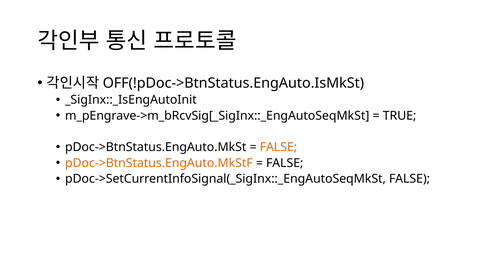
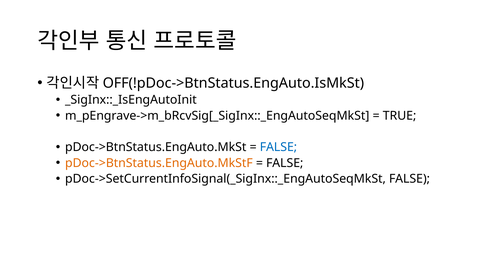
FALSE at (278, 147) colour: orange -> blue
